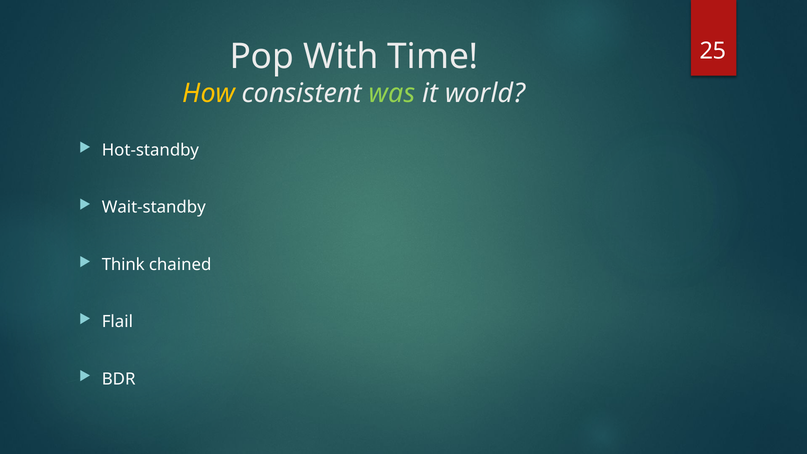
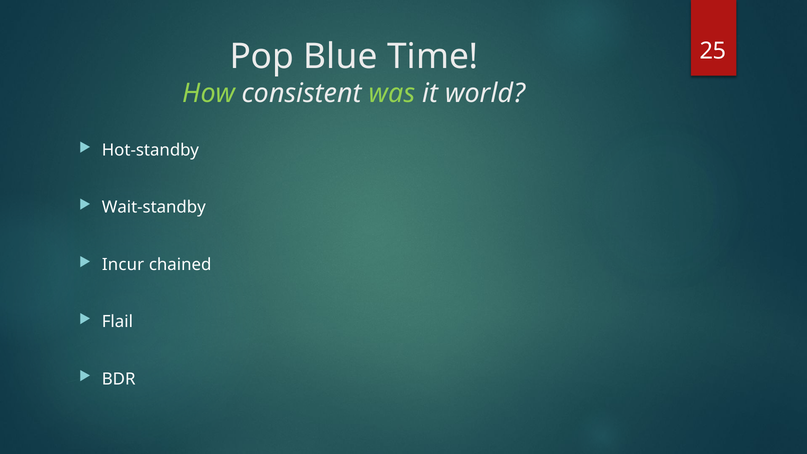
With: With -> Blue
How colour: yellow -> light green
Think: Think -> Incur
